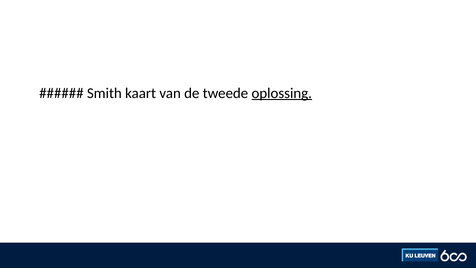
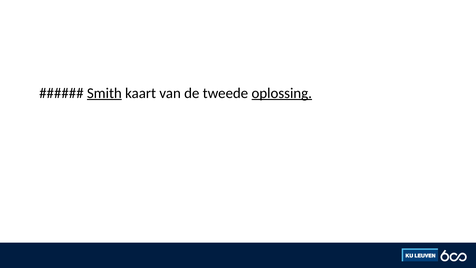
Smith underline: none -> present
